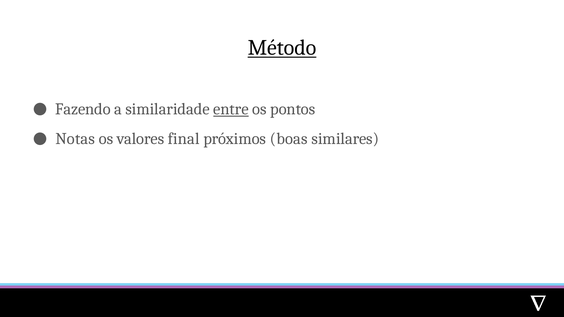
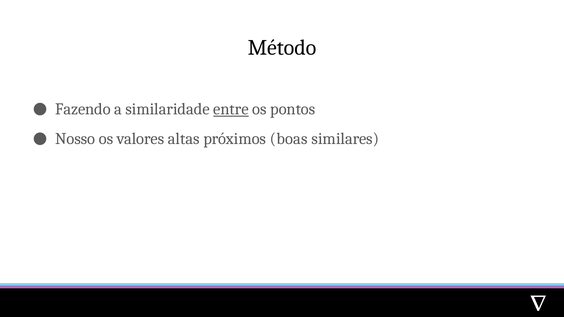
Método underline: present -> none
Notas: Notas -> Nosso
final: final -> altas
